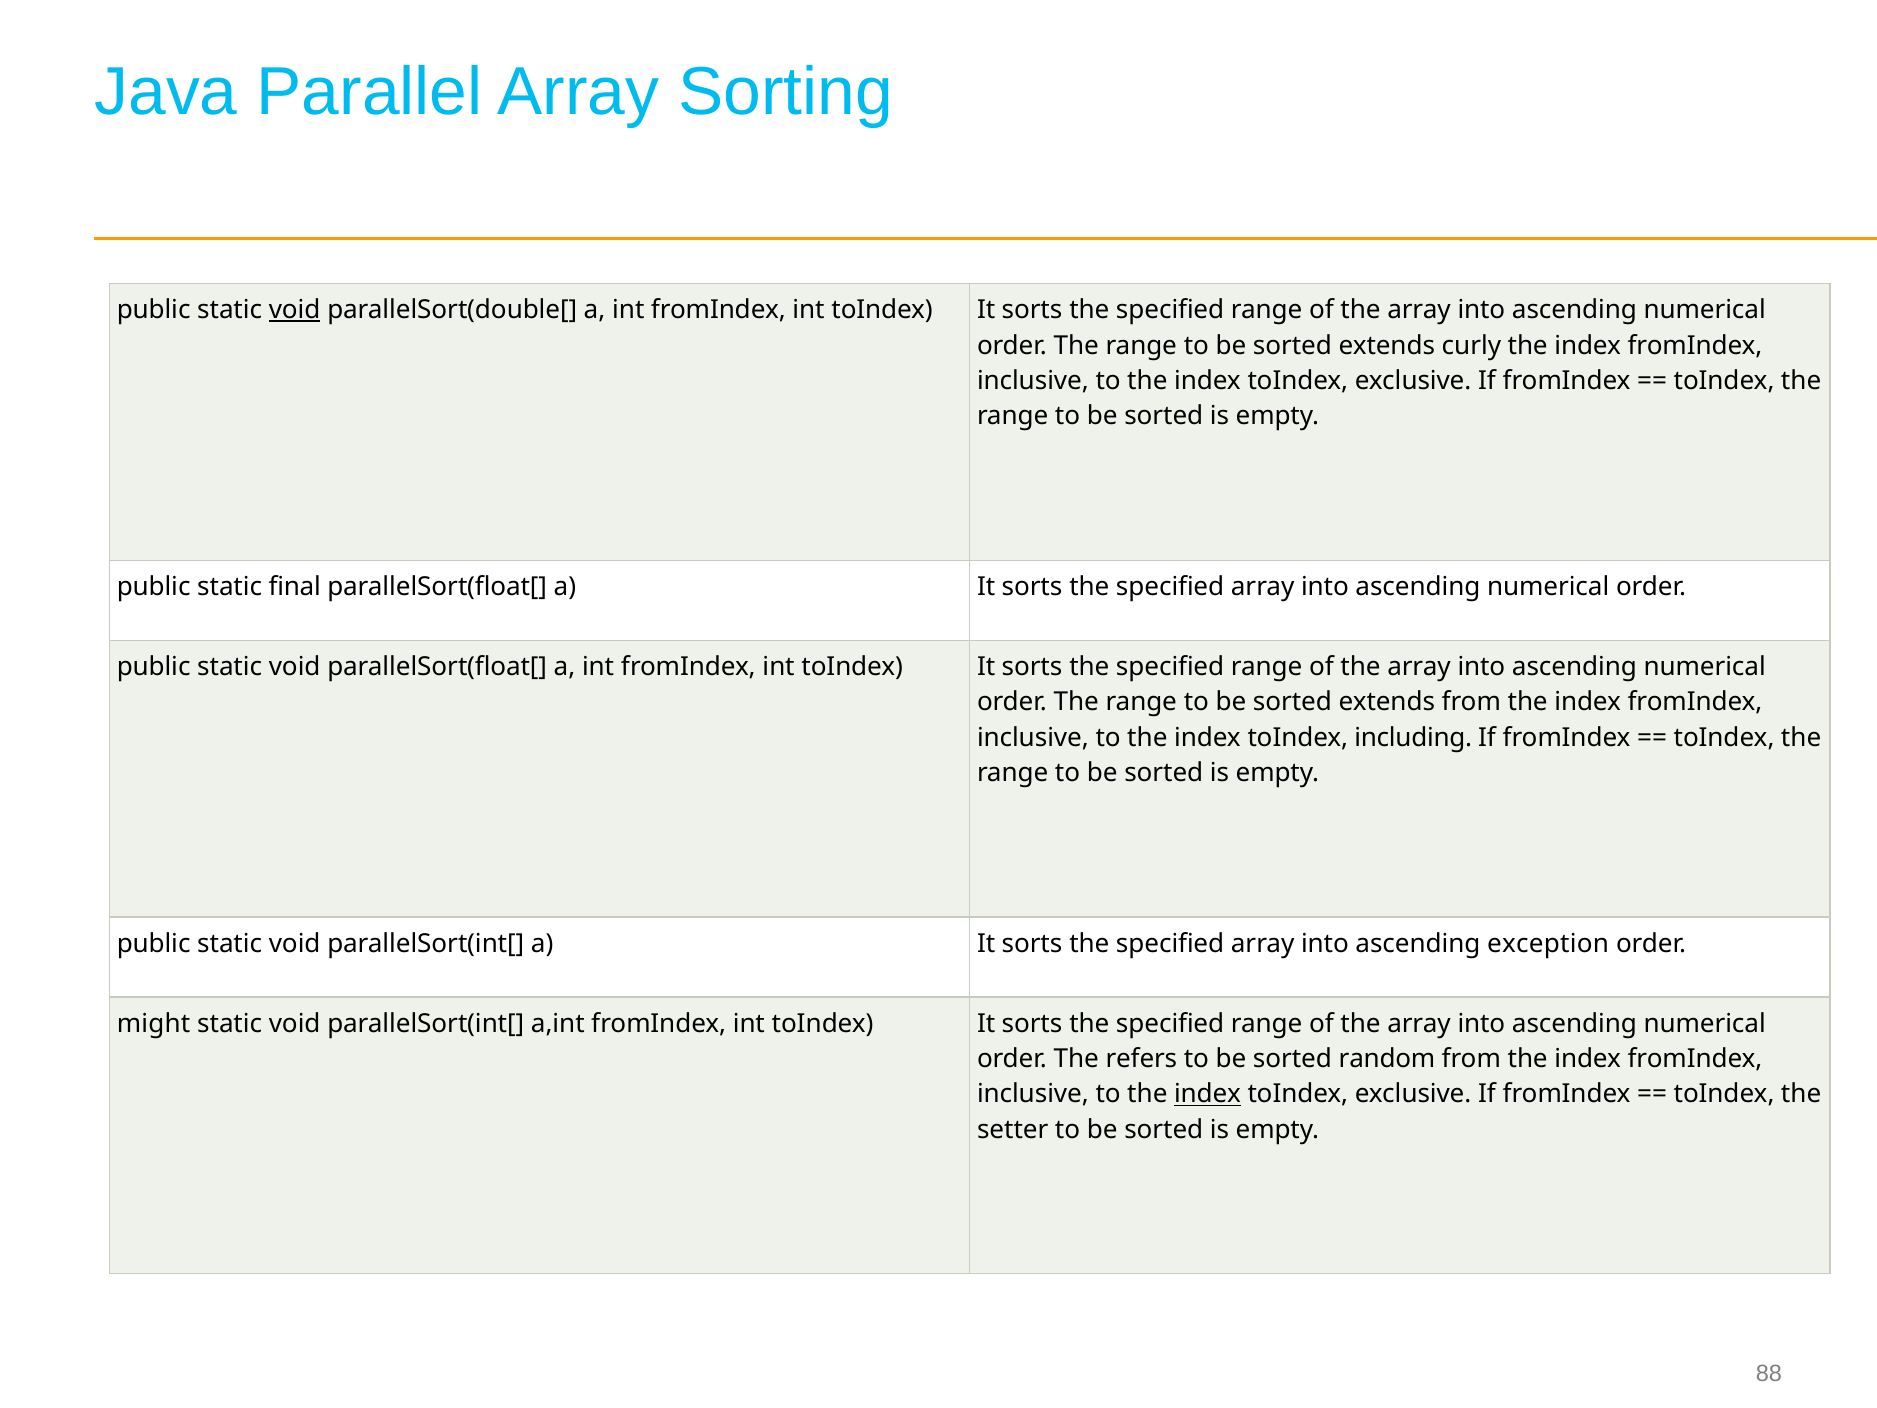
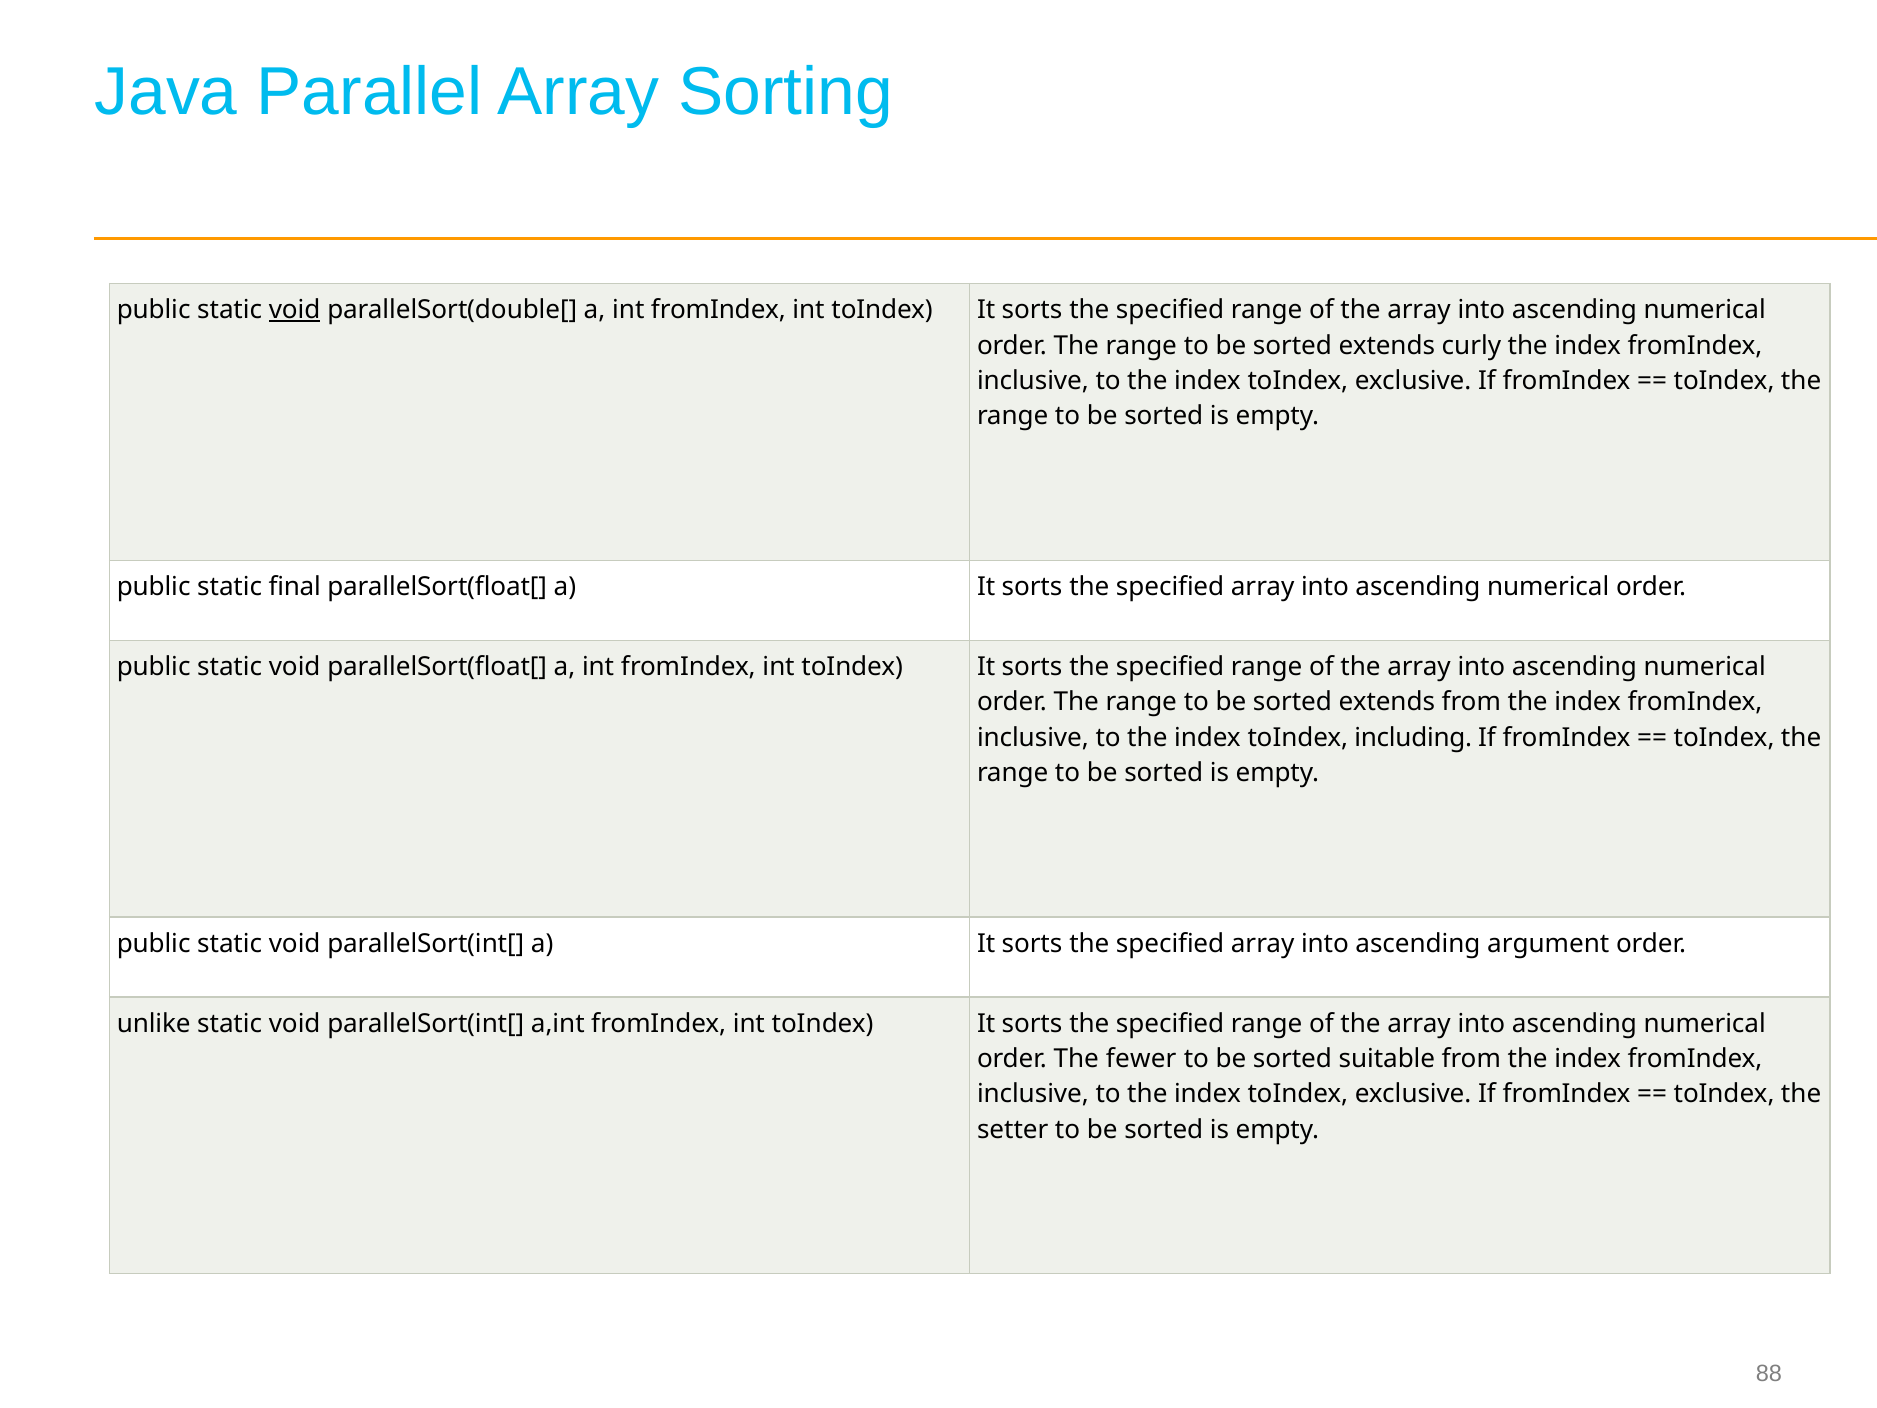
exception: exception -> argument
might: might -> unlike
refers: refers -> fewer
random: random -> suitable
index at (1208, 1094) underline: present -> none
